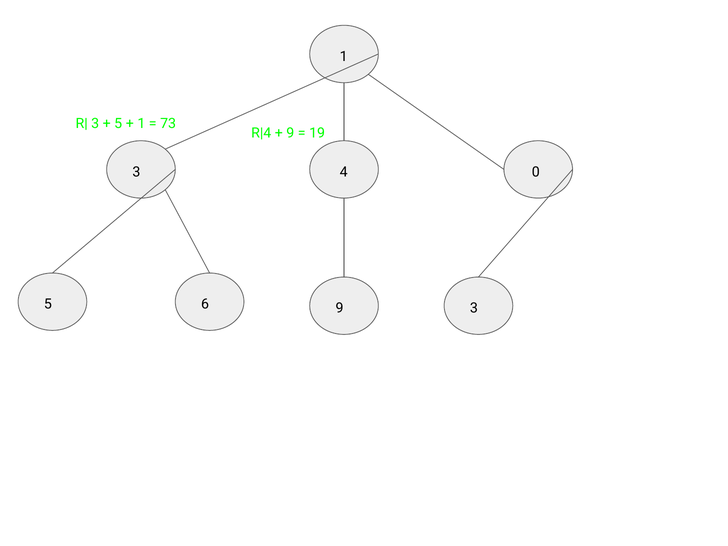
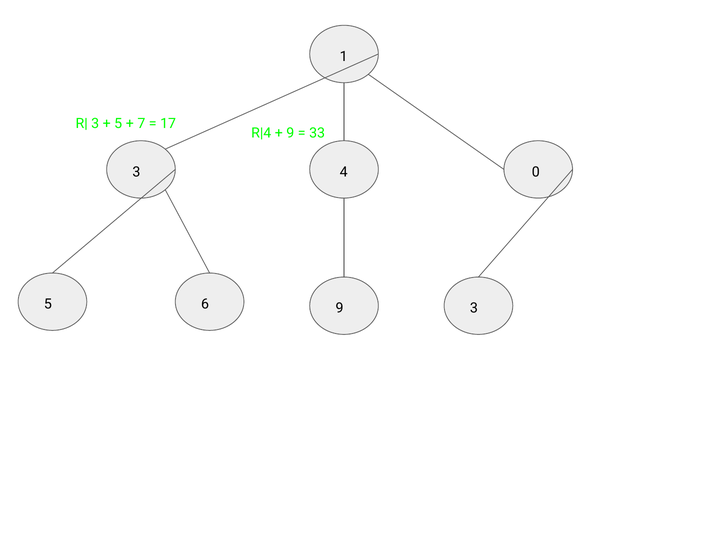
1 at (141, 123): 1 -> 7
73: 73 -> 17
19: 19 -> 33
